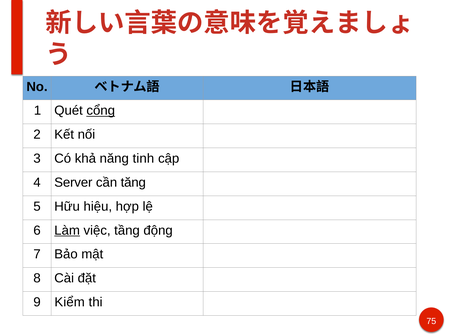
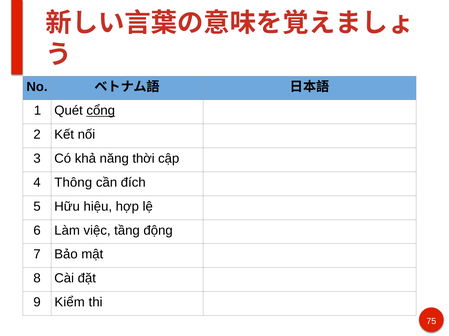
tinh: tinh -> thời
Server: Server -> Thông
tăng: tăng -> đích
Làm underline: present -> none
